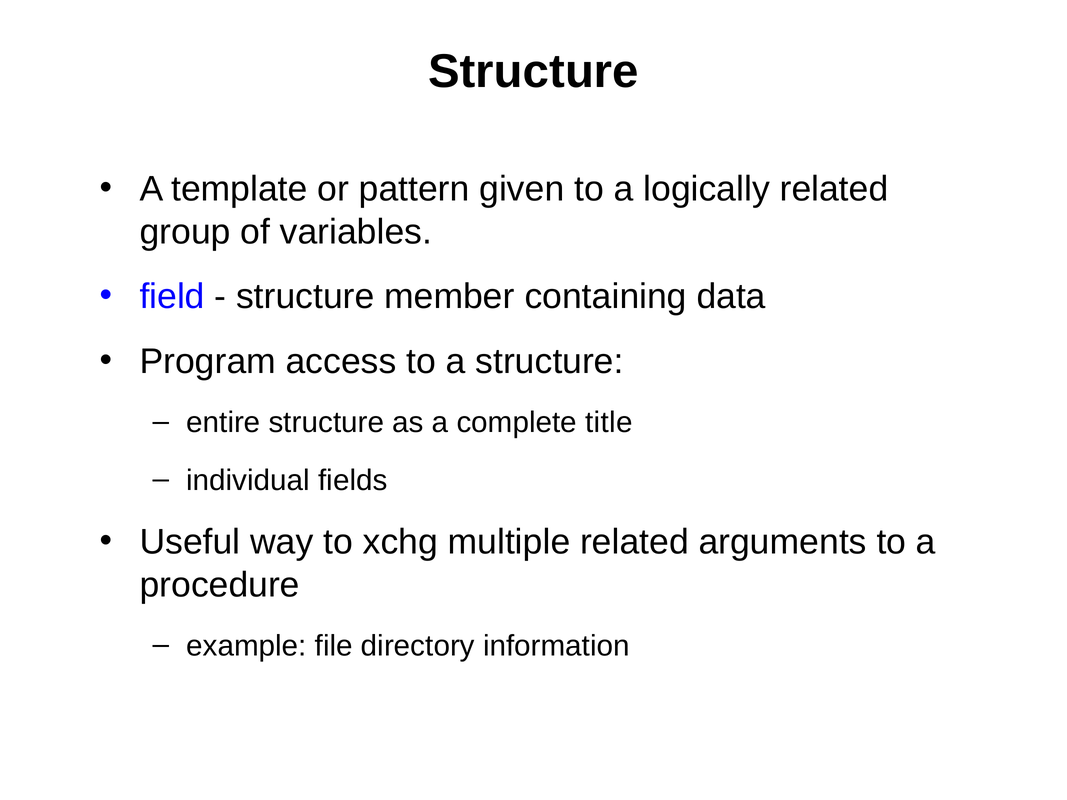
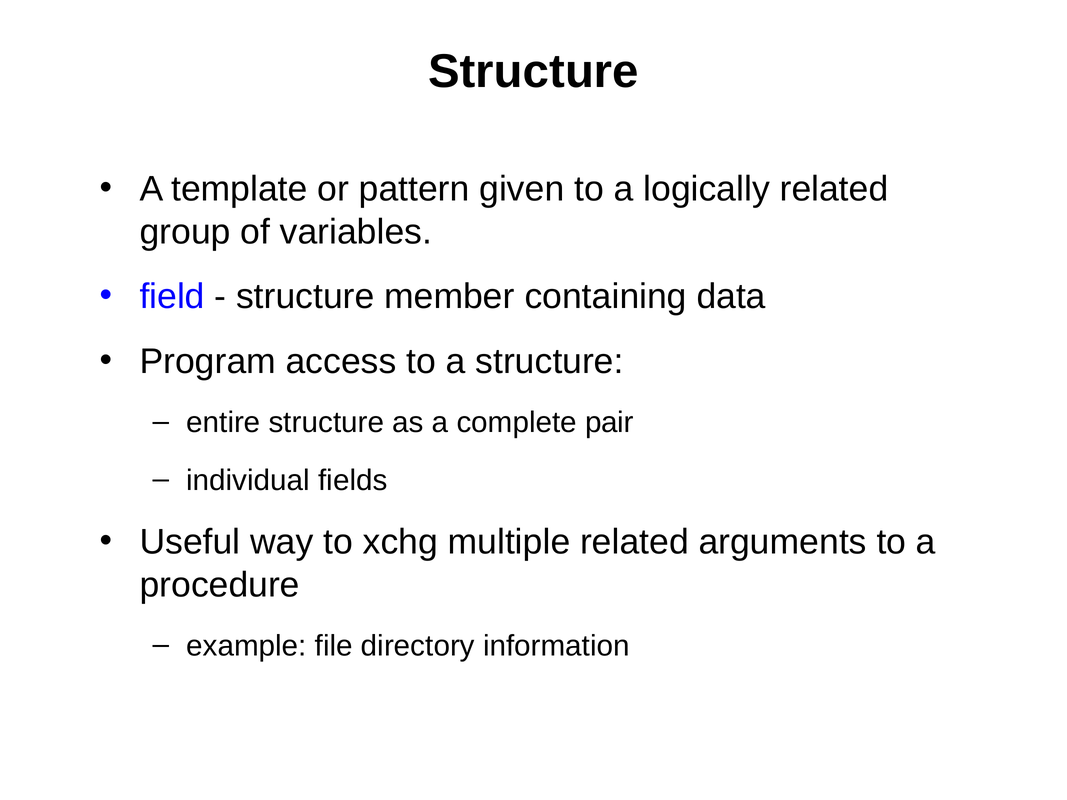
title: title -> pair
